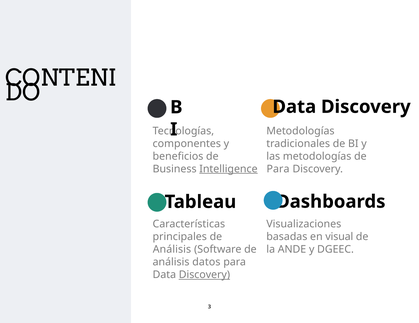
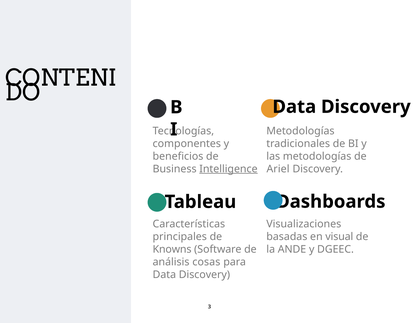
Para at (278, 169): Para -> Ariel
Análisis at (172, 250): Análisis -> Knowns
datos: datos -> cosas
Discovery at (204, 275) underline: present -> none
